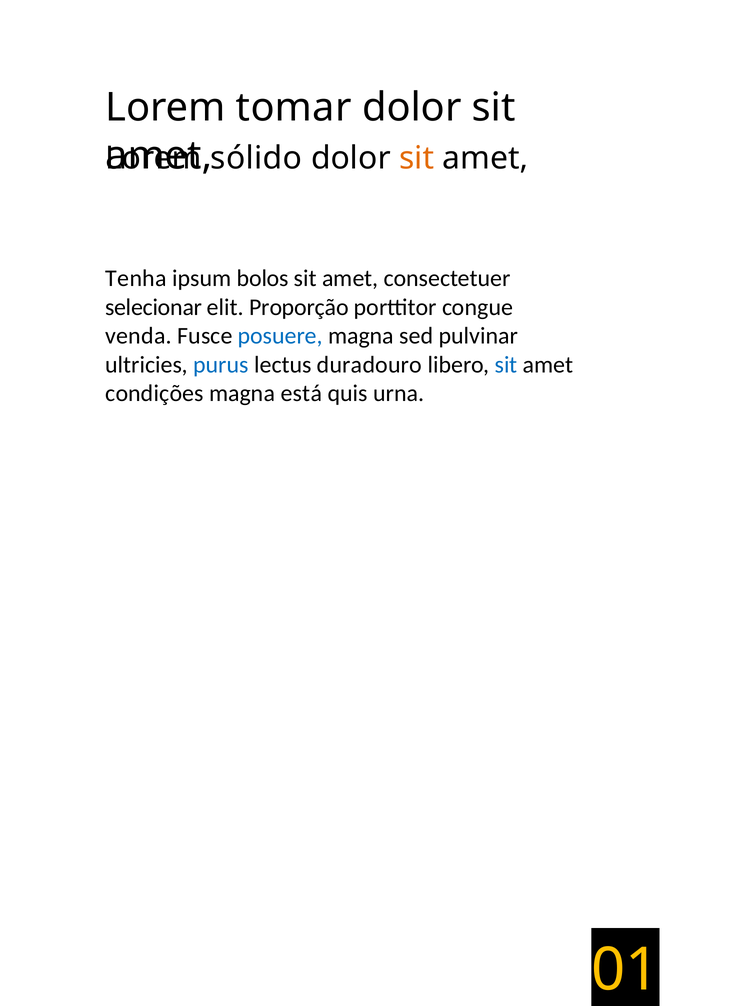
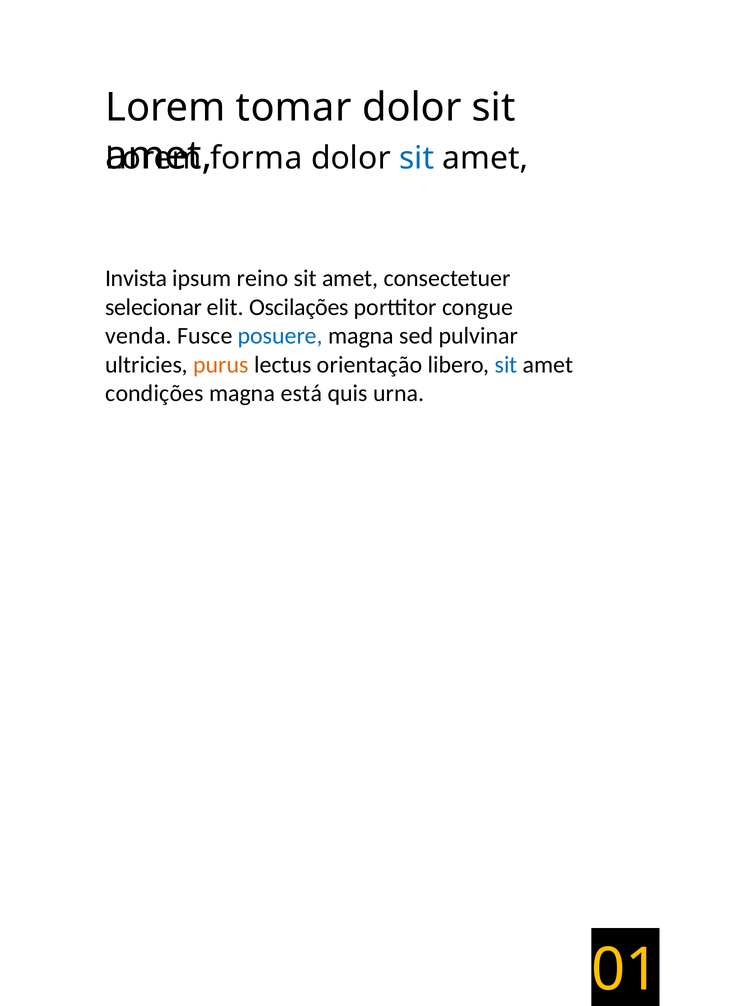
sólido: sólido -> forma
sit at (417, 158) colour: orange -> blue
Tenha: Tenha -> Invista
bolos: bolos -> reino
Proporção: Proporção -> Oscilações
purus colour: blue -> orange
duradouro: duradouro -> orientação
